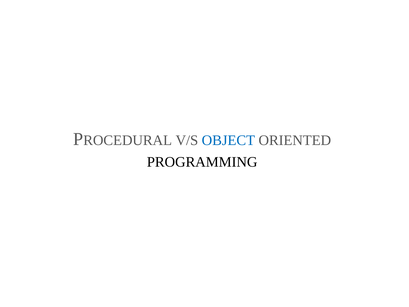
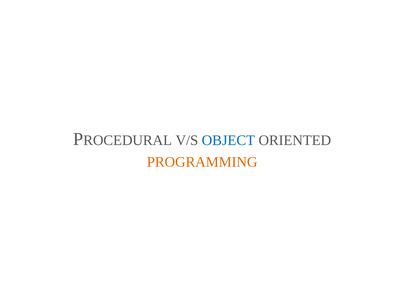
PROGRAMMING colour: black -> orange
